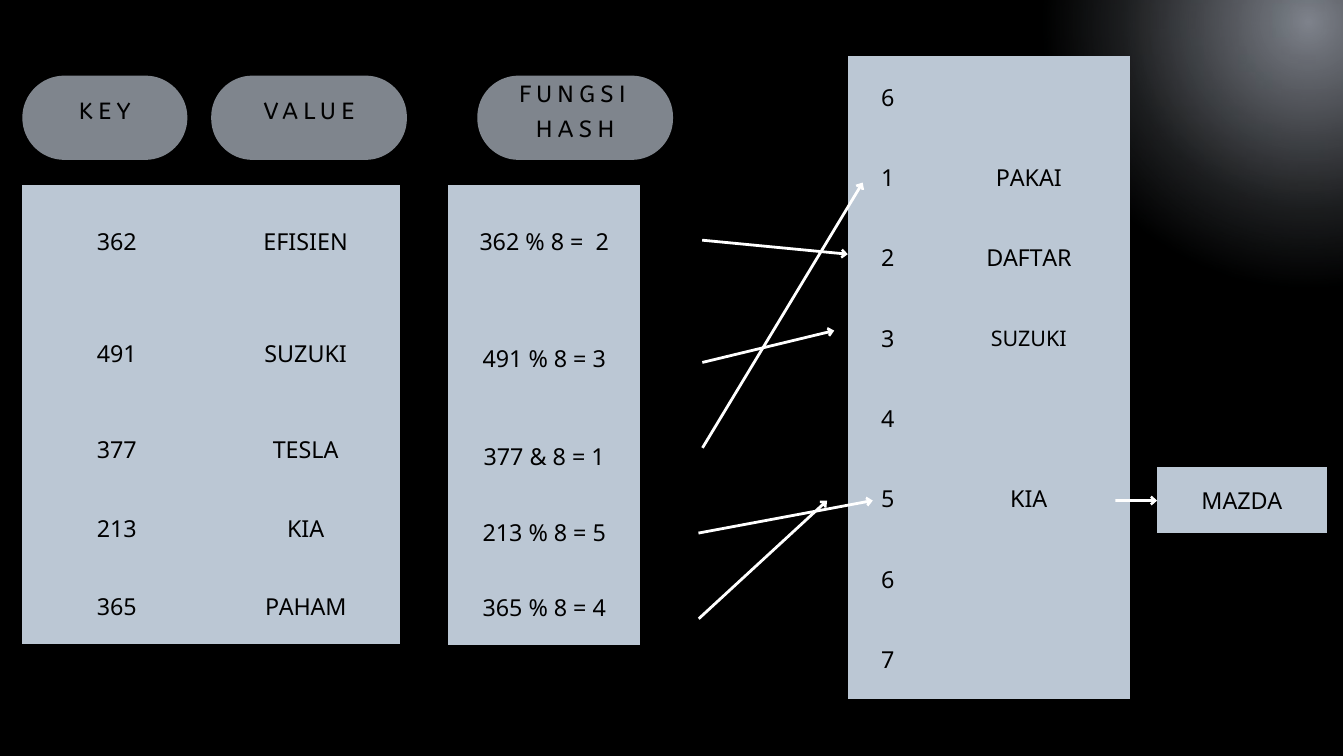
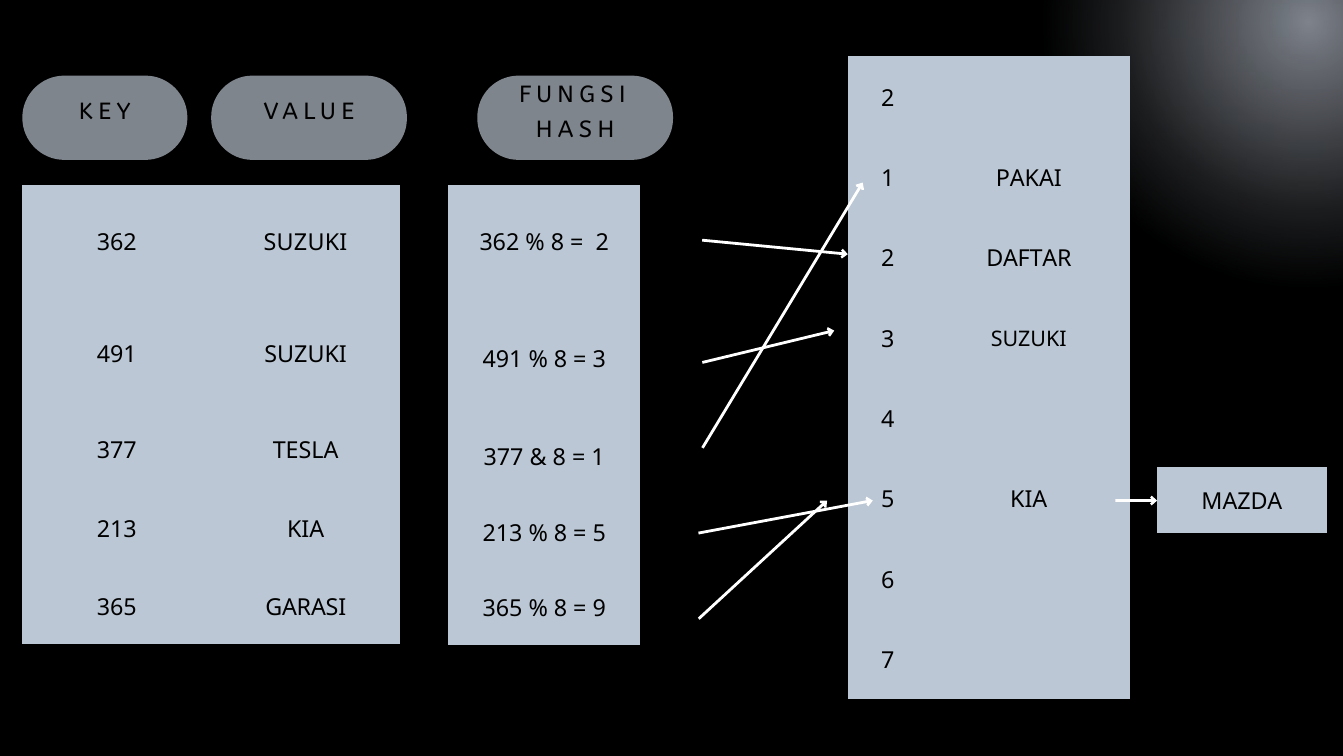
VALUE 6: 6 -> 2
362 EFISIEN: EFISIEN -> SUZUKI
PAHAM: PAHAM -> GARASI
4 at (599, 609): 4 -> 9
